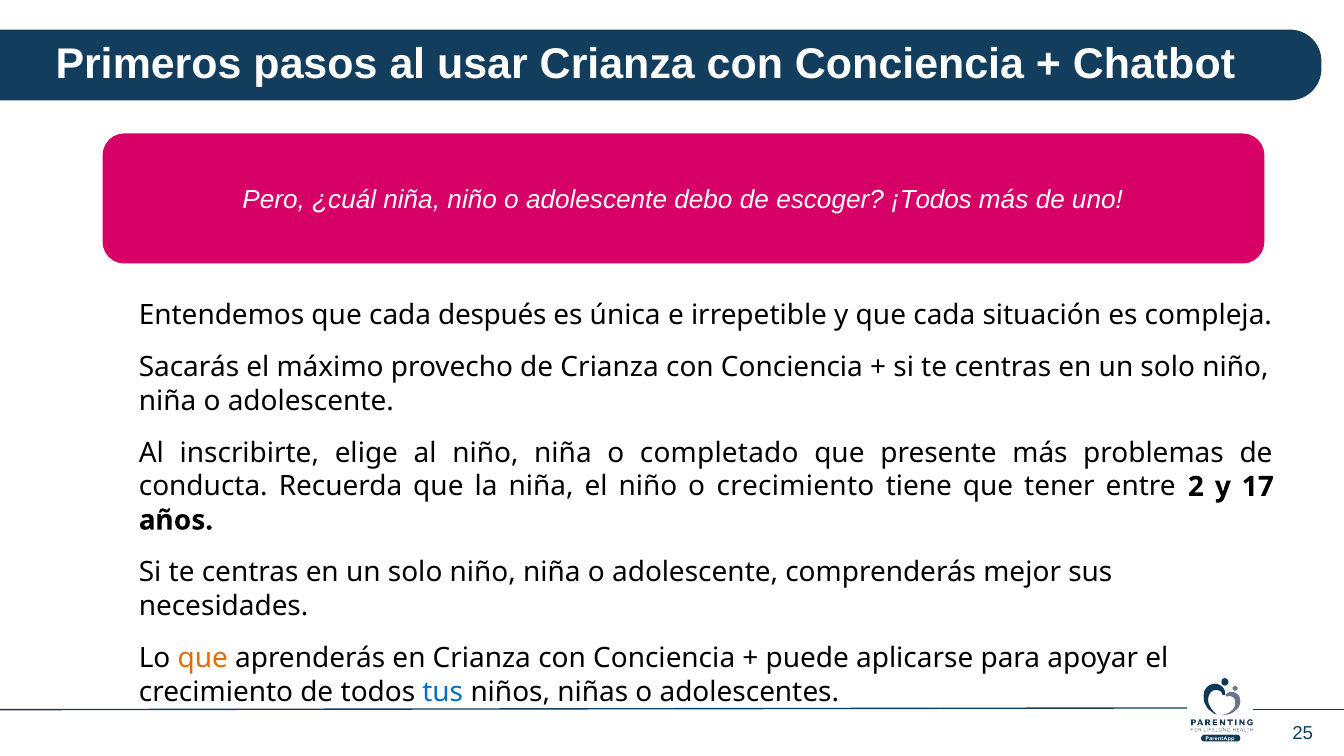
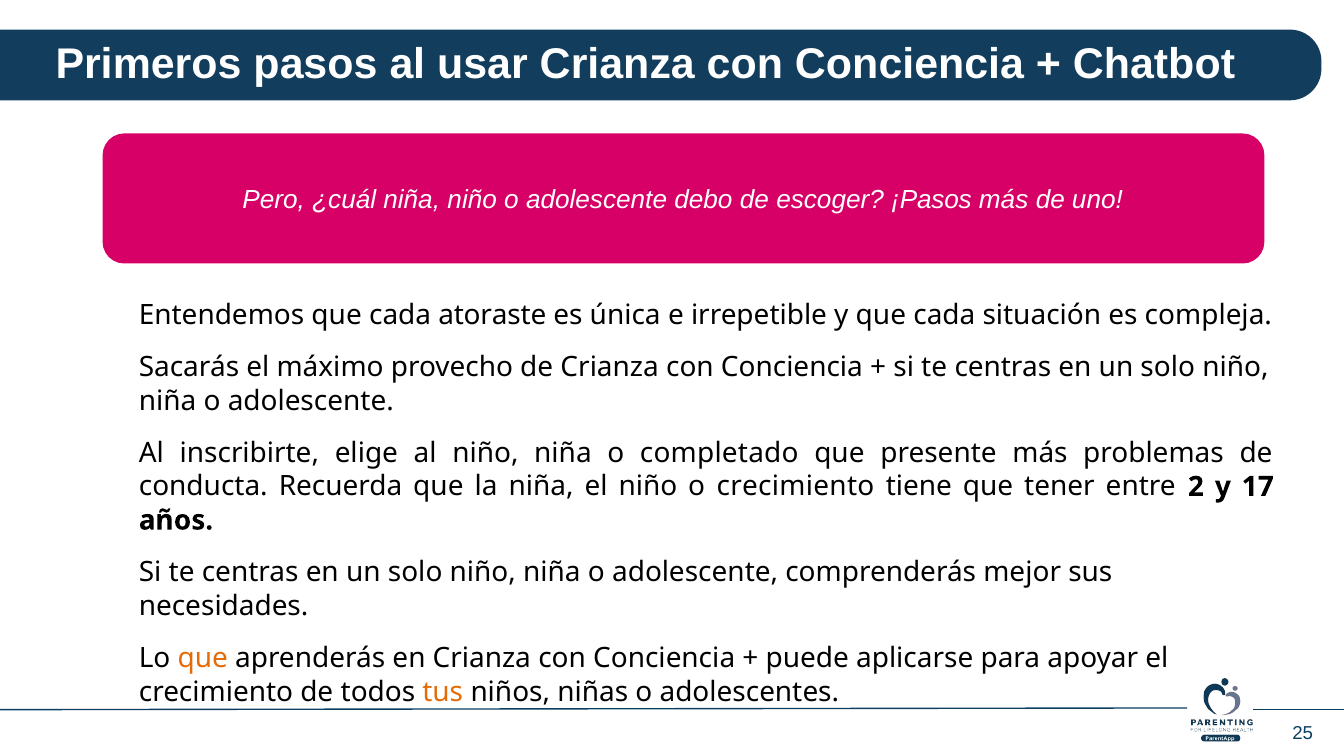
¡Todos: ¡Todos -> ¡Pasos
después: después -> atoraste
tus colour: blue -> orange
